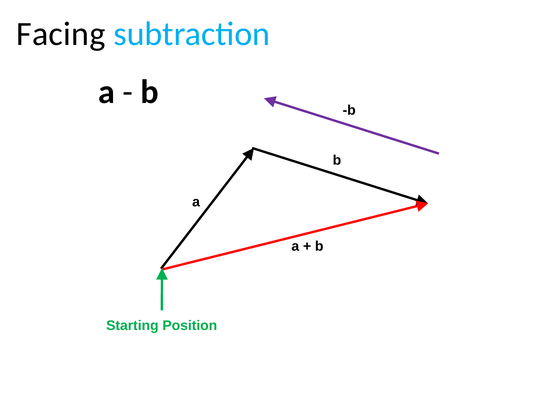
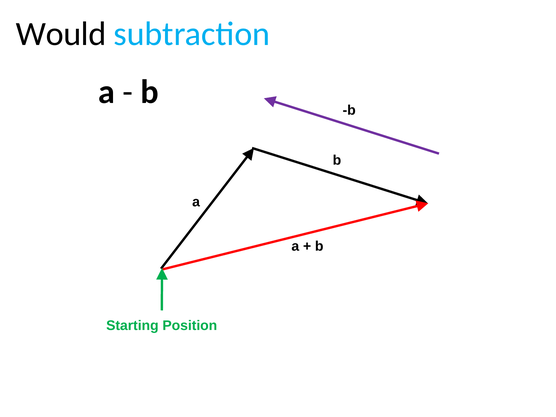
Facing: Facing -> Would
